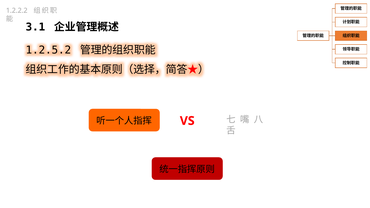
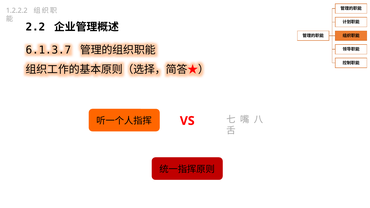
3.1: 3.1 -> 2.2
1.2.5.2: 1.2.5.2 -> 6.1.3.7
